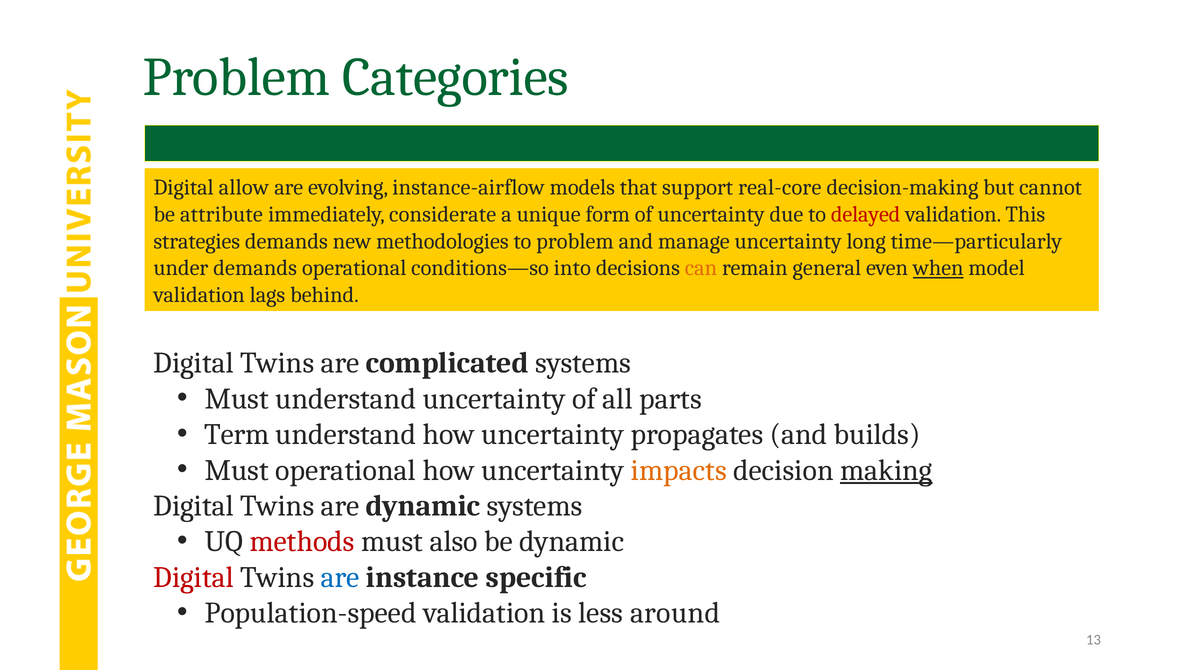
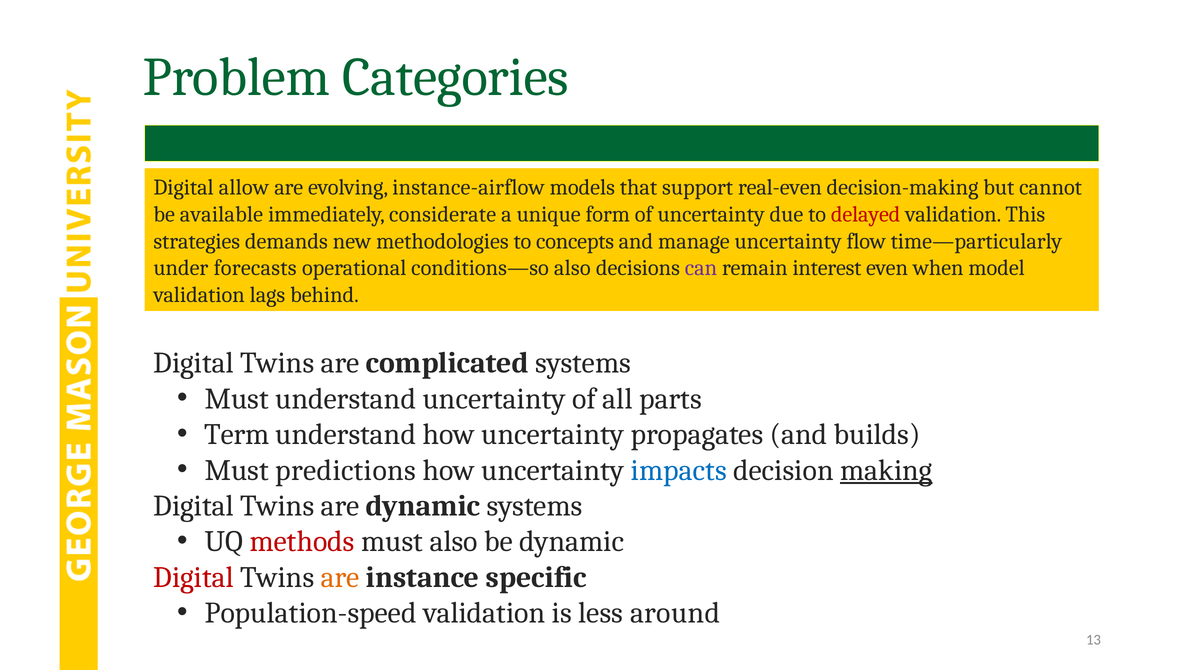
real-core: real-core -> real-even
attribute: attribute -> available
to problem: problem -> concepts
long: long -> flow
under demands: demands -> forecasts
conditions—so into: into -> also
can colour: orange -> purple
general: general -> interest
when underline: present -> none
Must operational: operational -> predictions
impacts colour: orange -> blue
are at (340, 578) colour: blue -> orange
